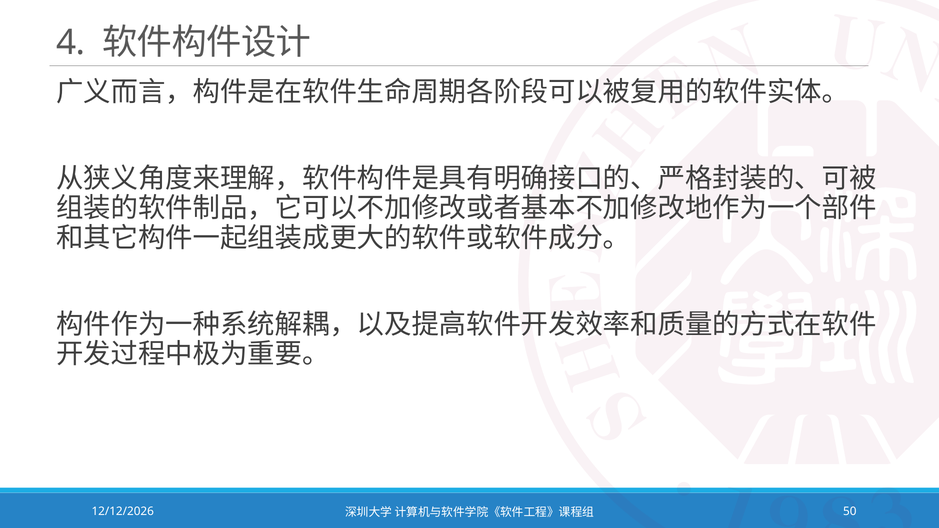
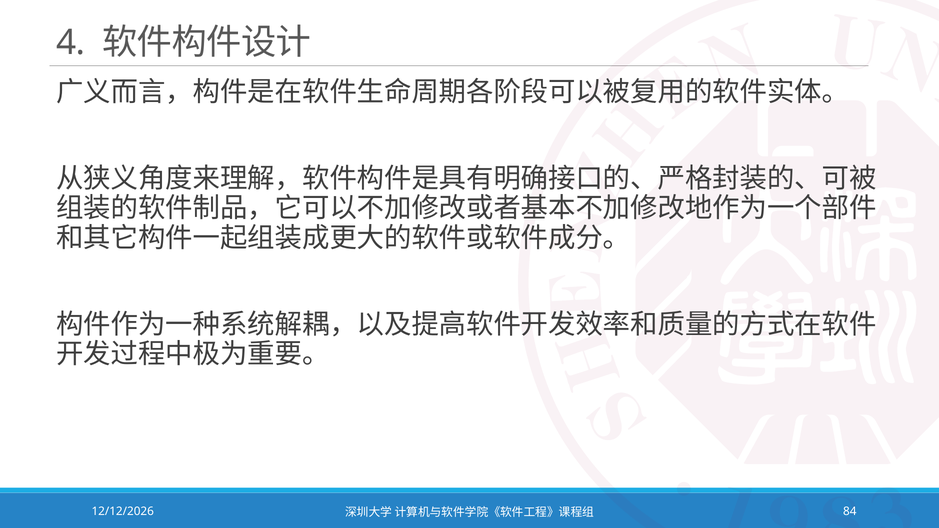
50: 50 -> 84
